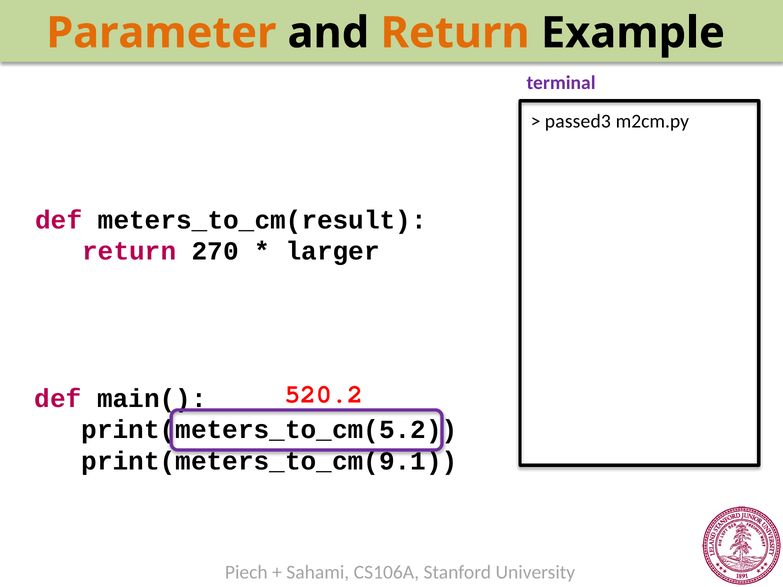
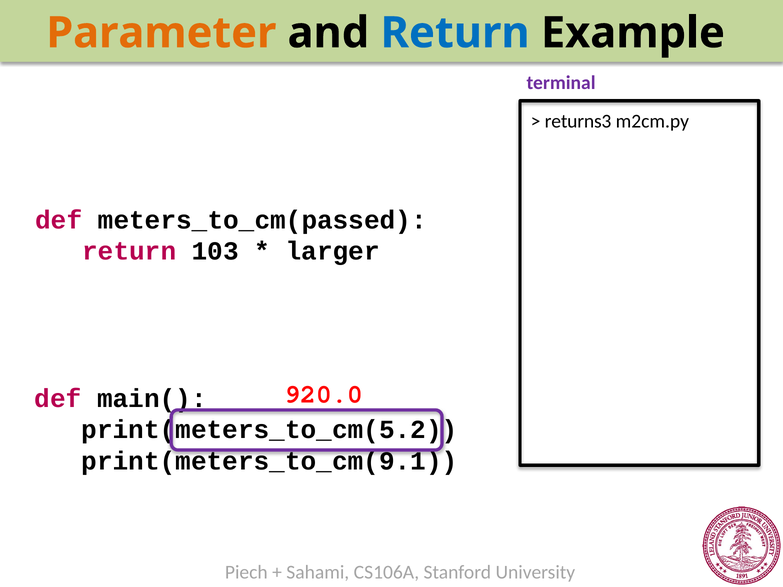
Return at (455, 33) colour: orange -> blue
passed3: passed3 -> returns3
meters_to_cm(result: meters_to_cm(result -> meters_to_cm(passed
270: 270 -> 103
520.2: 520.2 -> 920.0
